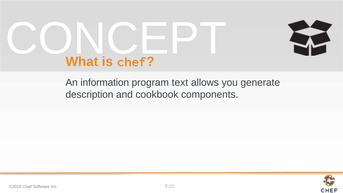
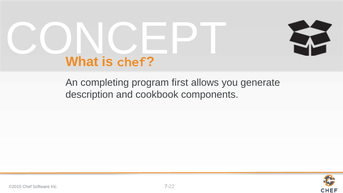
information: information -> completing
text: text -> first
